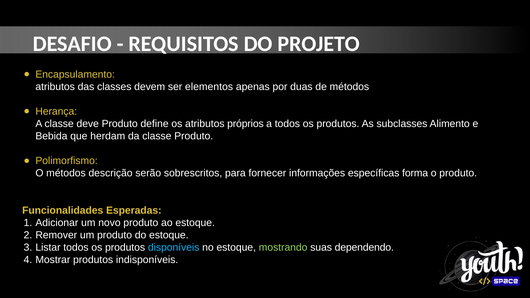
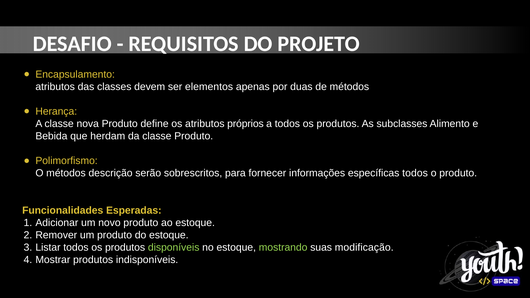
deve: deve -> nova
específicas forma: forma -> todos
disponíveis colour: light blue -> light green
dependendo: dependendo -> modificação
